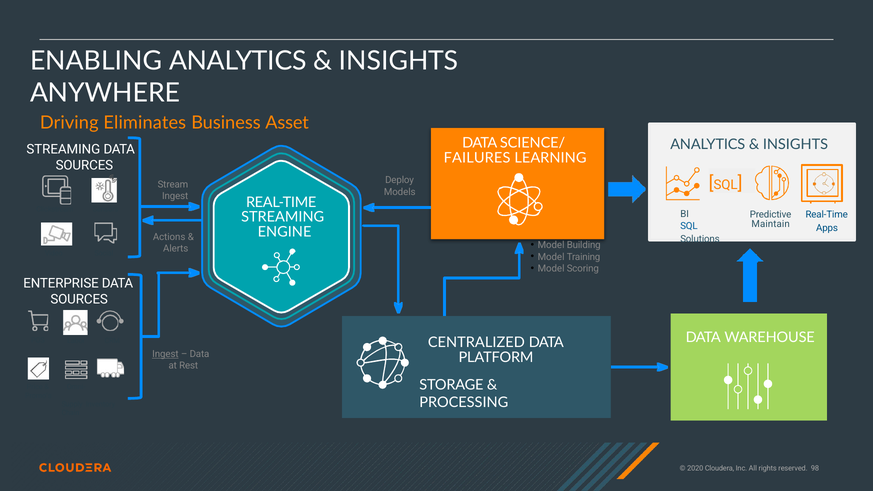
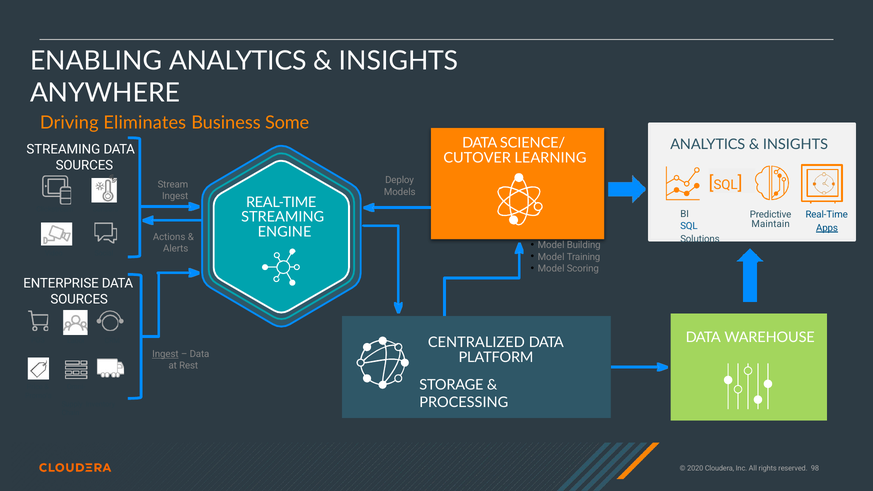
Asset: Asset -> Some
FAILURES: FAILURES -> CUTOVER
Apps underline: none -> present
